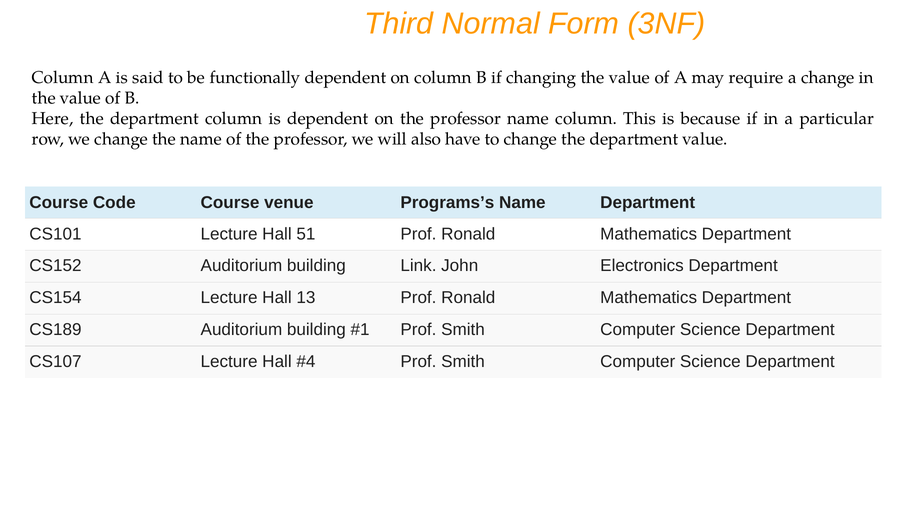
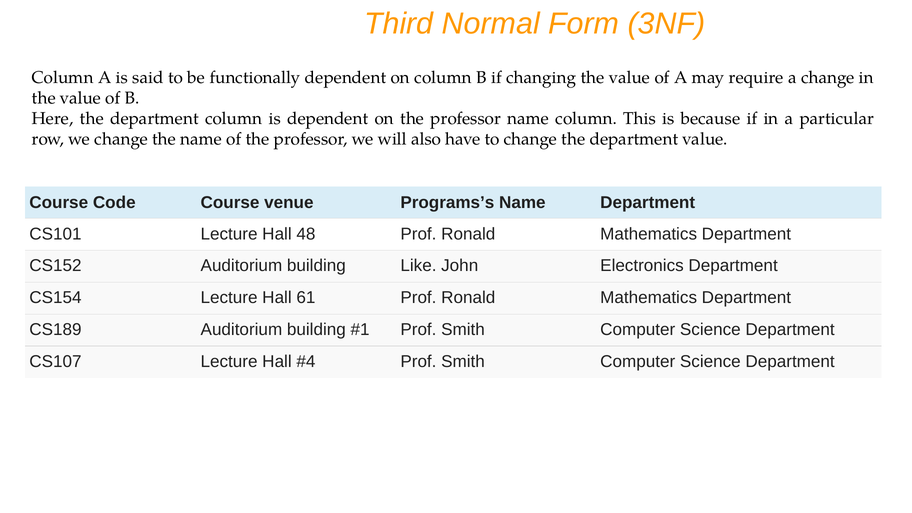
51: 51 -> 48
Link: Link -> Like
13: 13 -> 61
